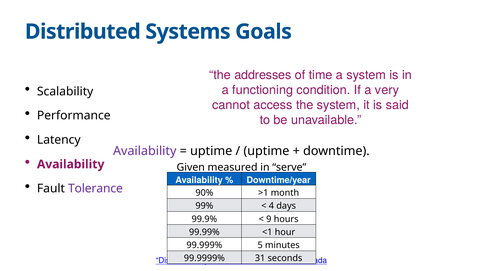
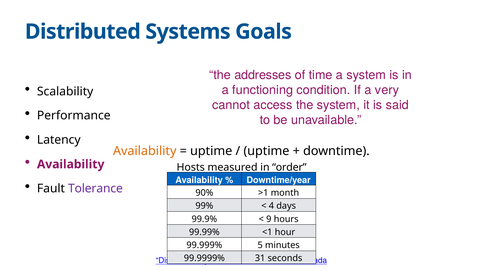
Availability at (145, 152) colour: purple -> orange
Given: Given -> Hosts
serve: serve -> order
